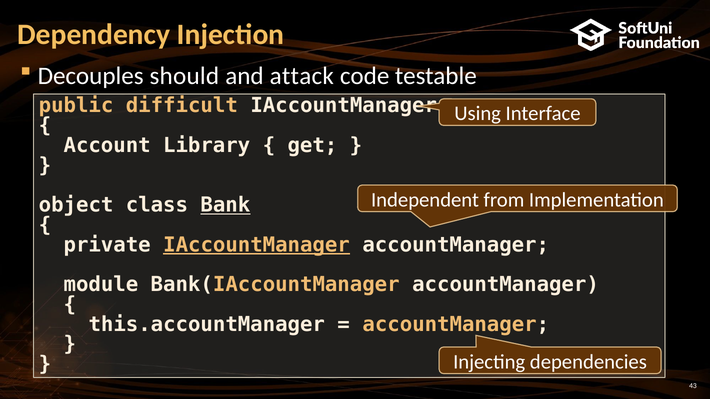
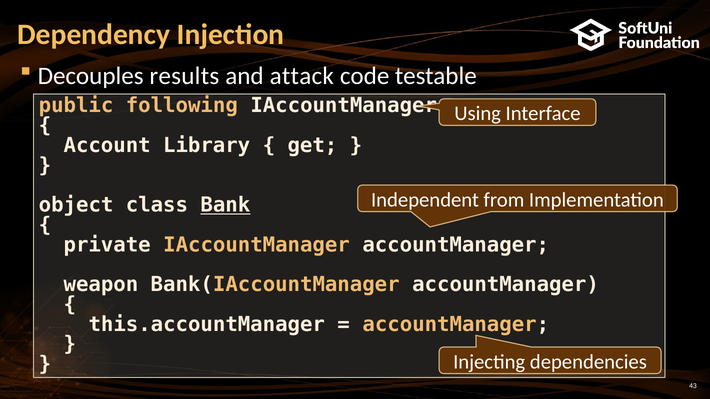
should: should -> results
difficult: difficult -> following
IAccountManager at (257, 245) underline: present -> none
module: module -> weapon
